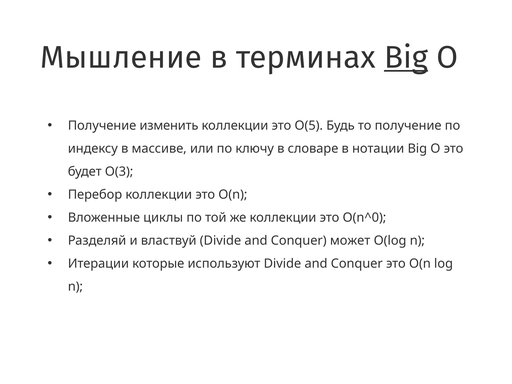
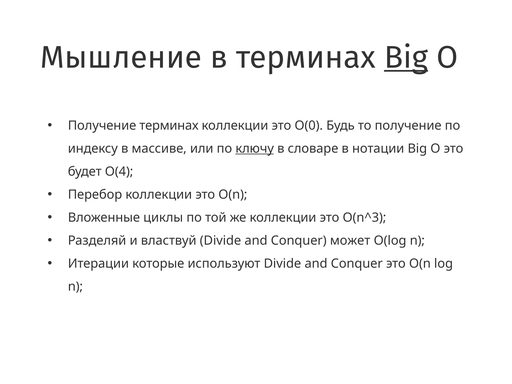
Получение изменить: изменить -> терминах
O(5: O(5 -> O(0
ключу underline: none -> present
O(3: O(3 -> O(4
O(n^0: O(n^0 -> O(n^3
